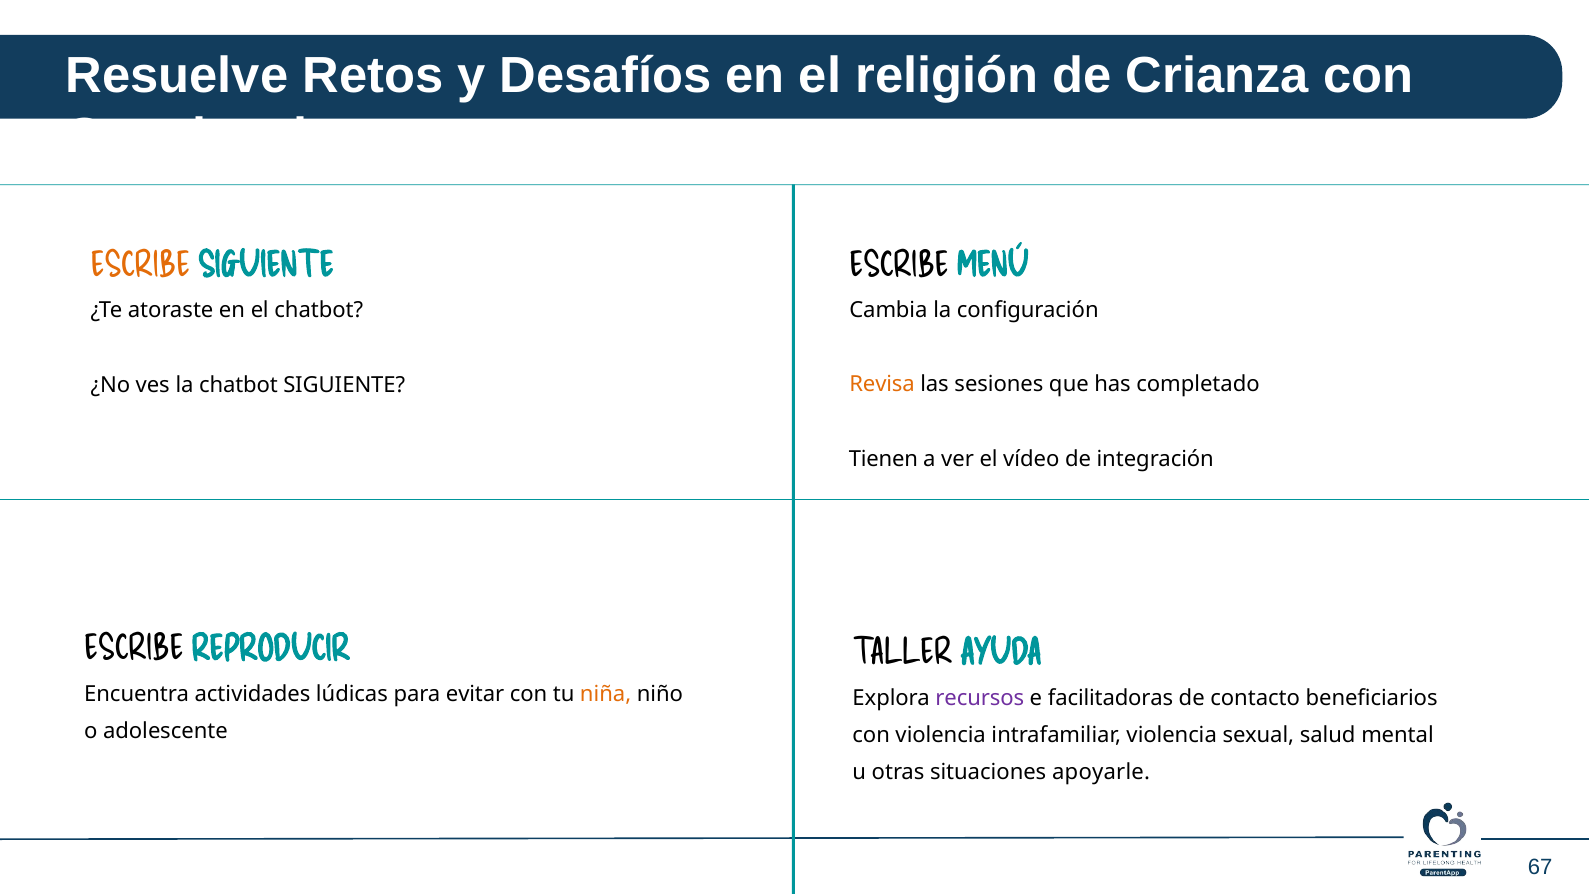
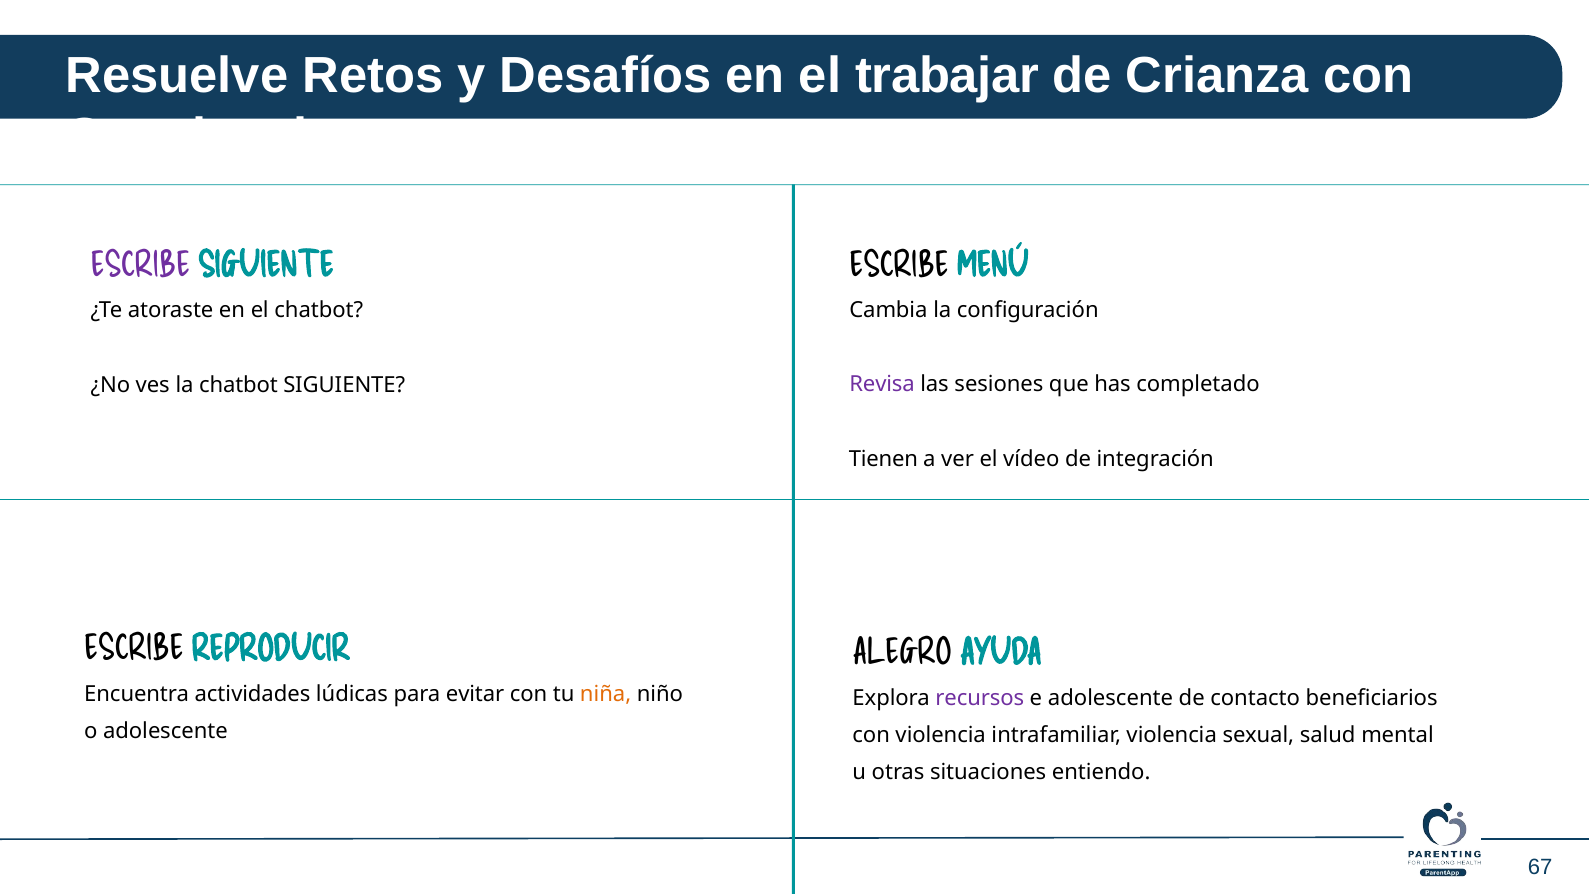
religión: religión -> trabajar
ESCRIBE at (140, 265) colour: orange -> purple
Revisa colour: orange -> purple
TALLER: TALLER -> ALEGRO
e facilitadoras: facilitadoras -> adolescente
apoyarle: apoyarle -> entiendo
